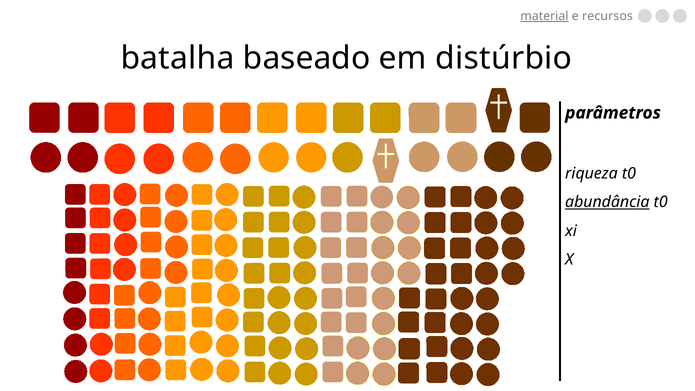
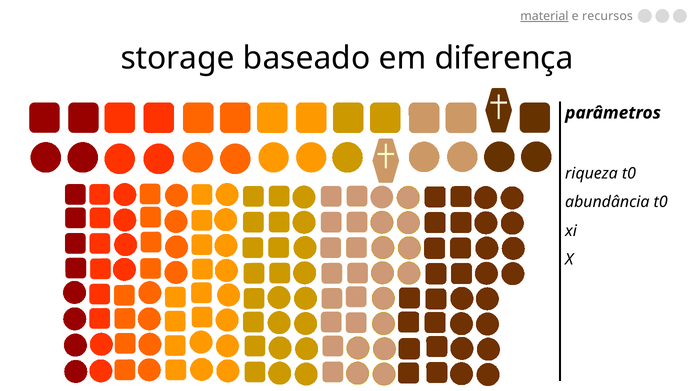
batalha: batalha -> storage
distúrbio: distúrbio -> diferença
abundância underline: present -> none
